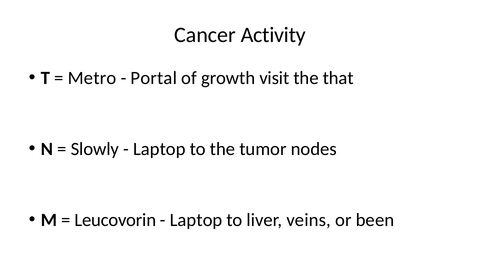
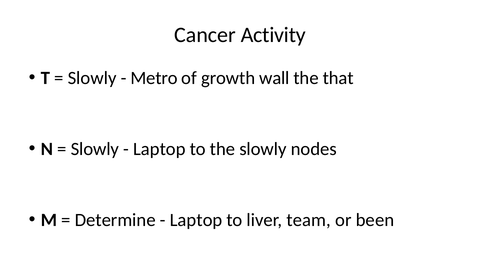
Metro at (92, 78): Metro -> Slowly
Portal: Portal -> Metro
visit: visit -> wall
the tumor: tumor -> slowly
Leucovorin: Leucovorin -> Determine
veins: veins -> team
